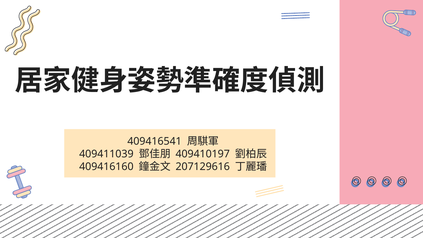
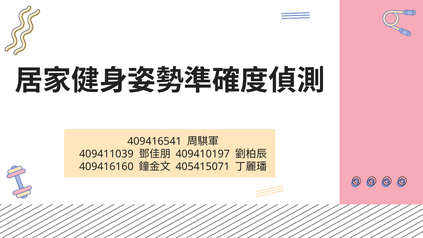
207129616: 207129616 -> 405415071
